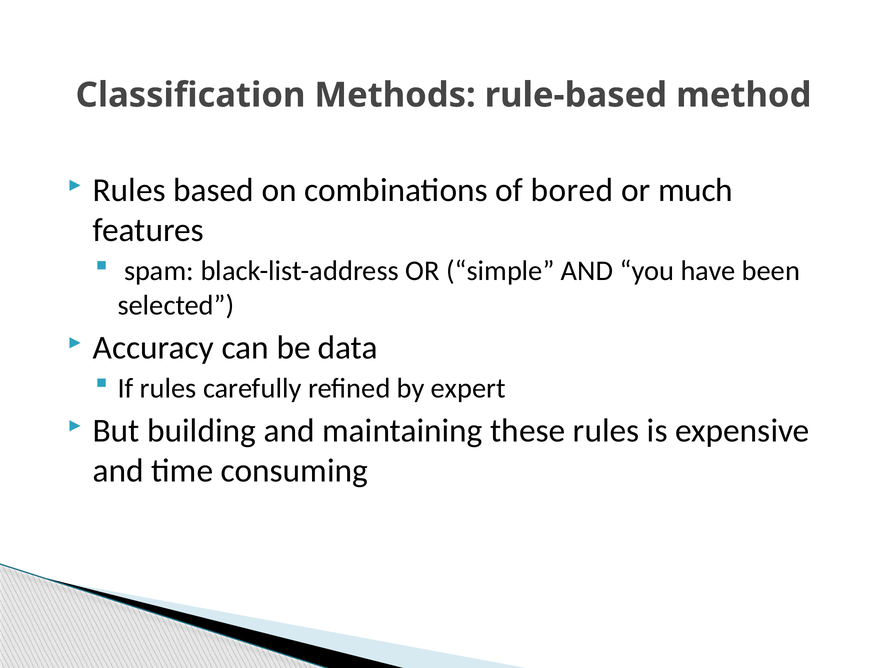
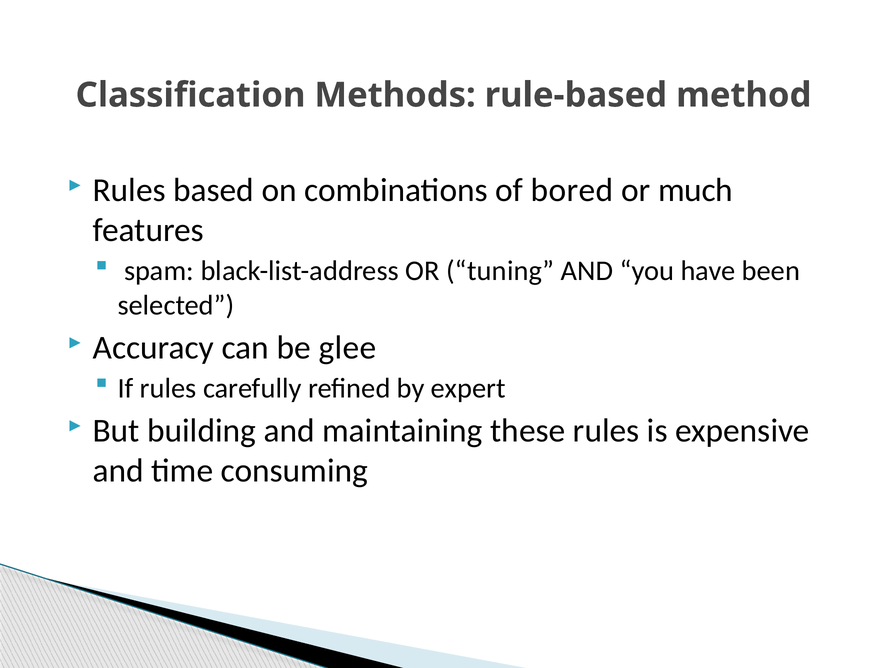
simple: simple -> tuning
data: data -> glee
